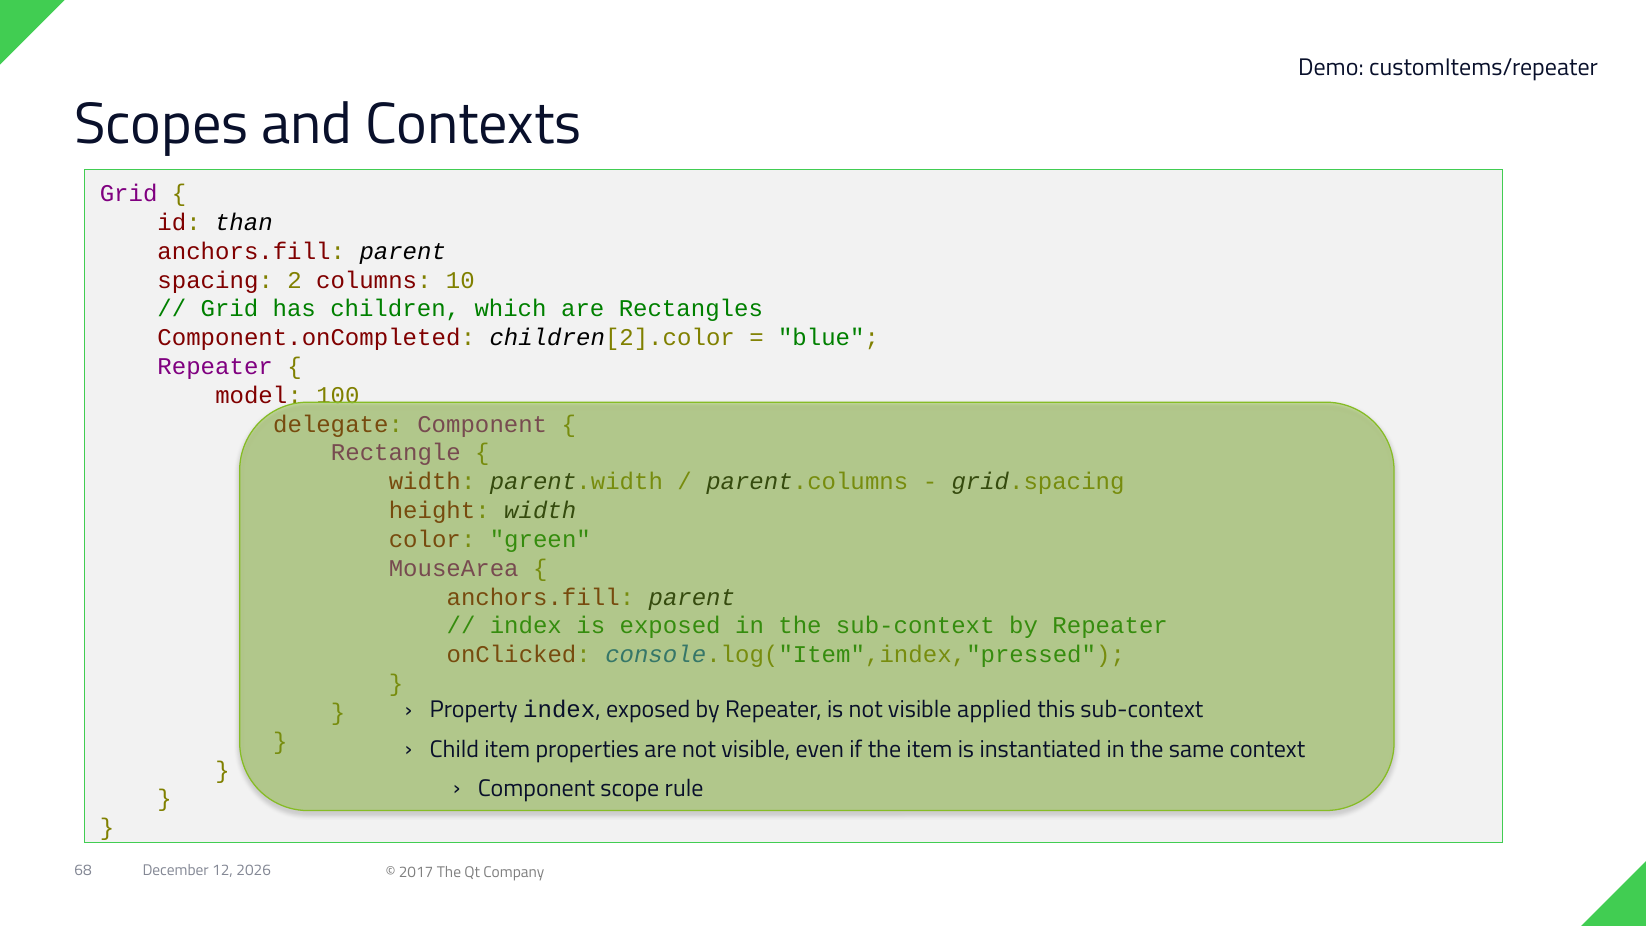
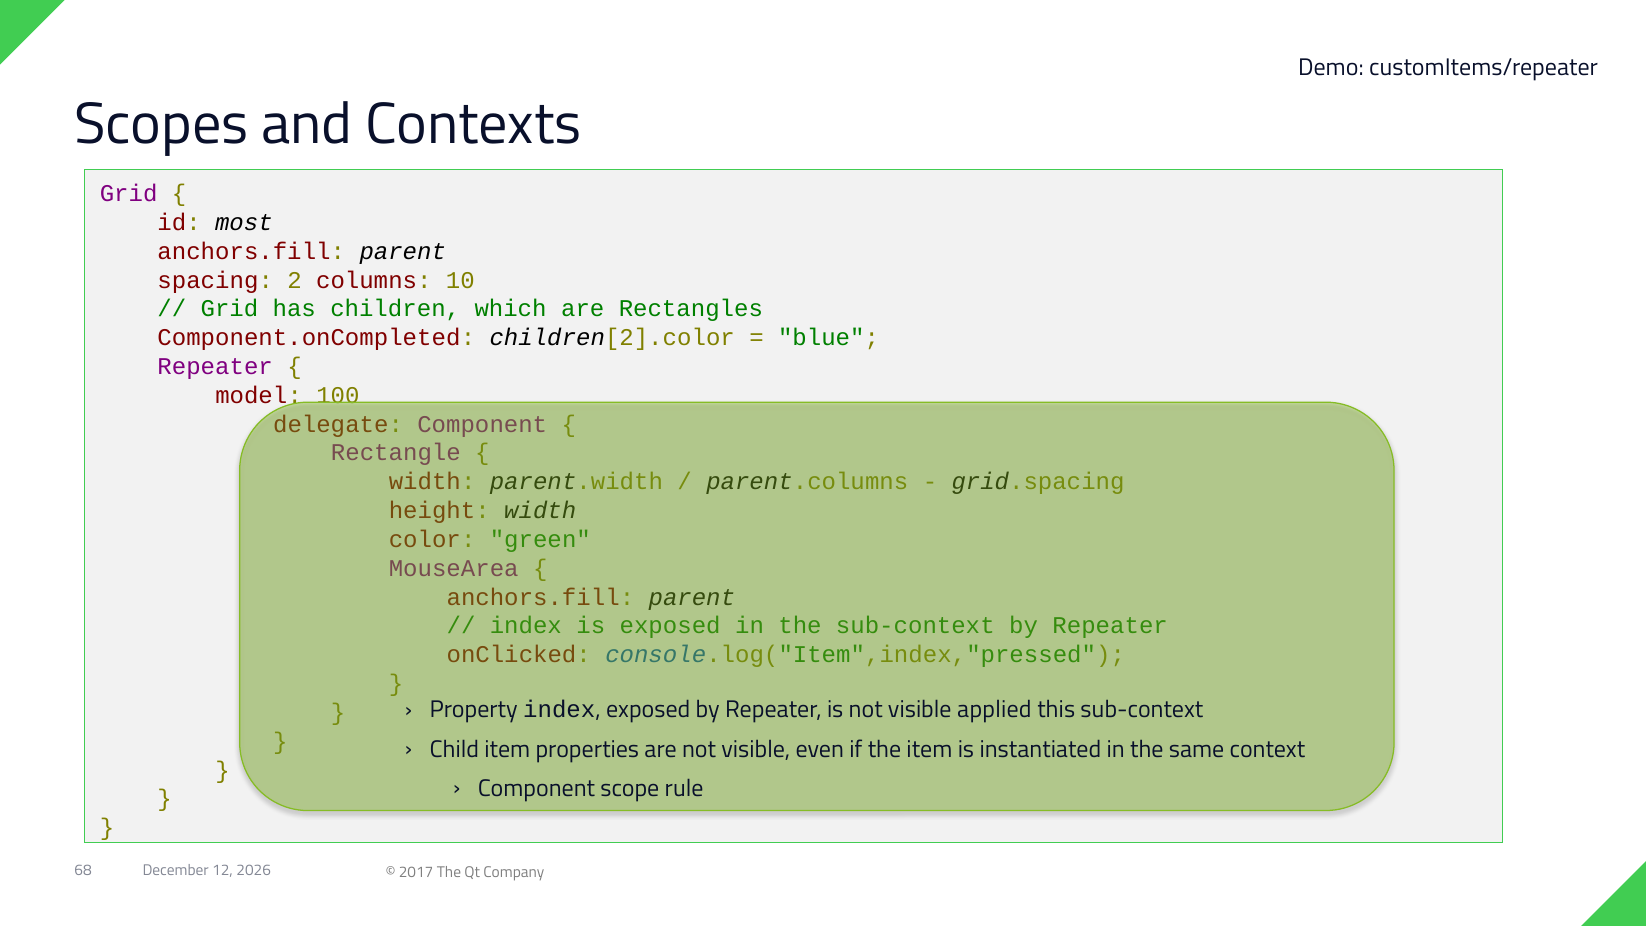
than: than -> most
